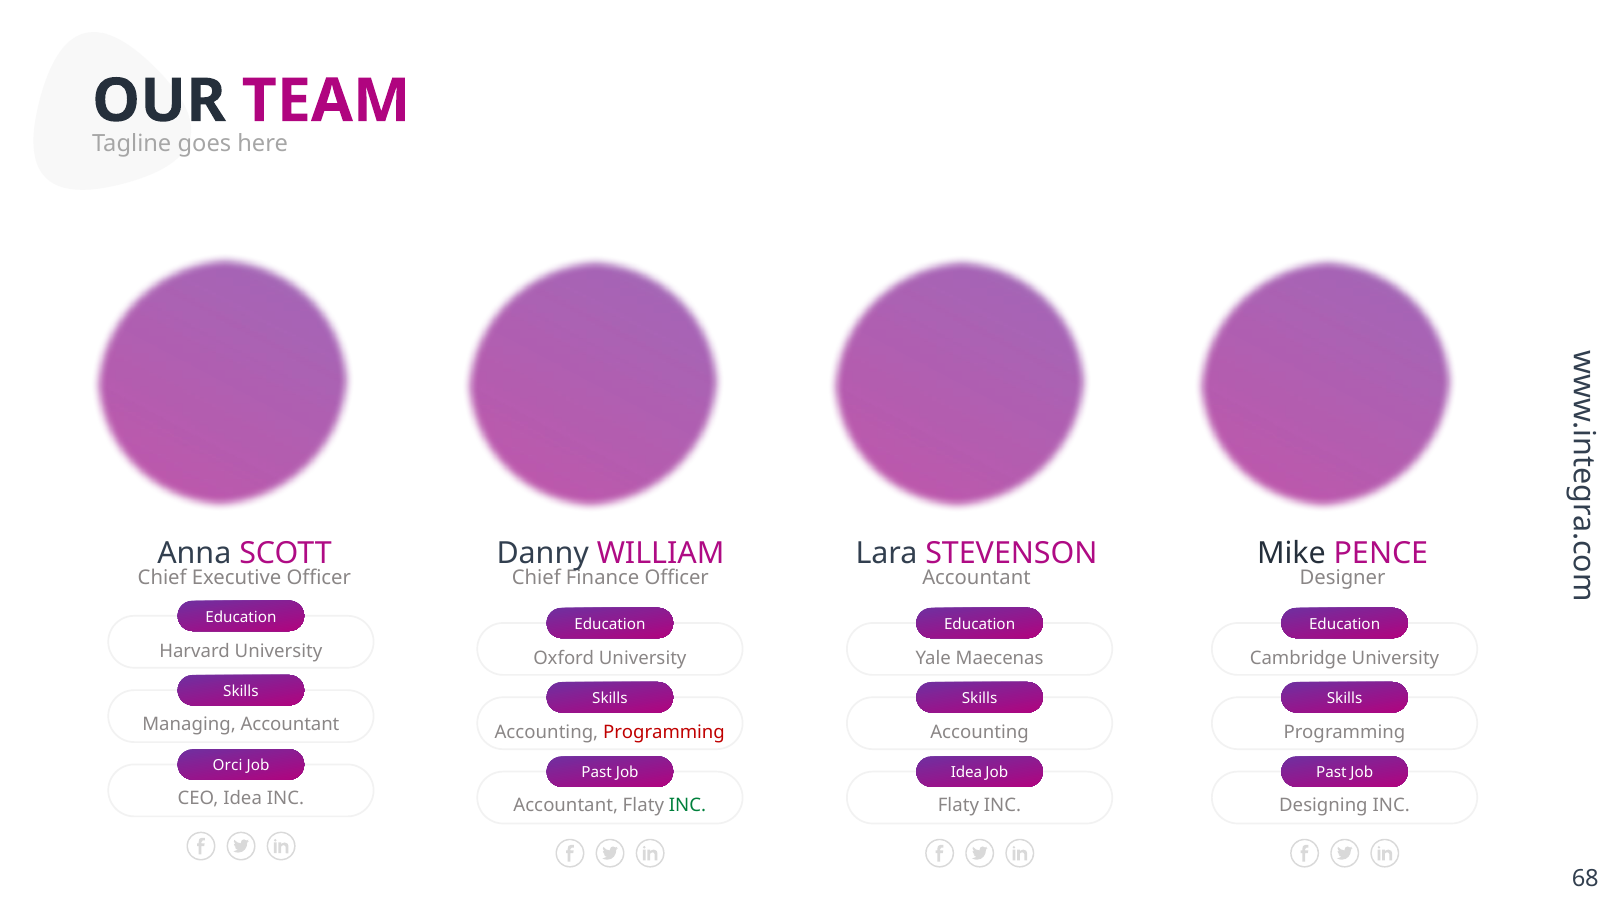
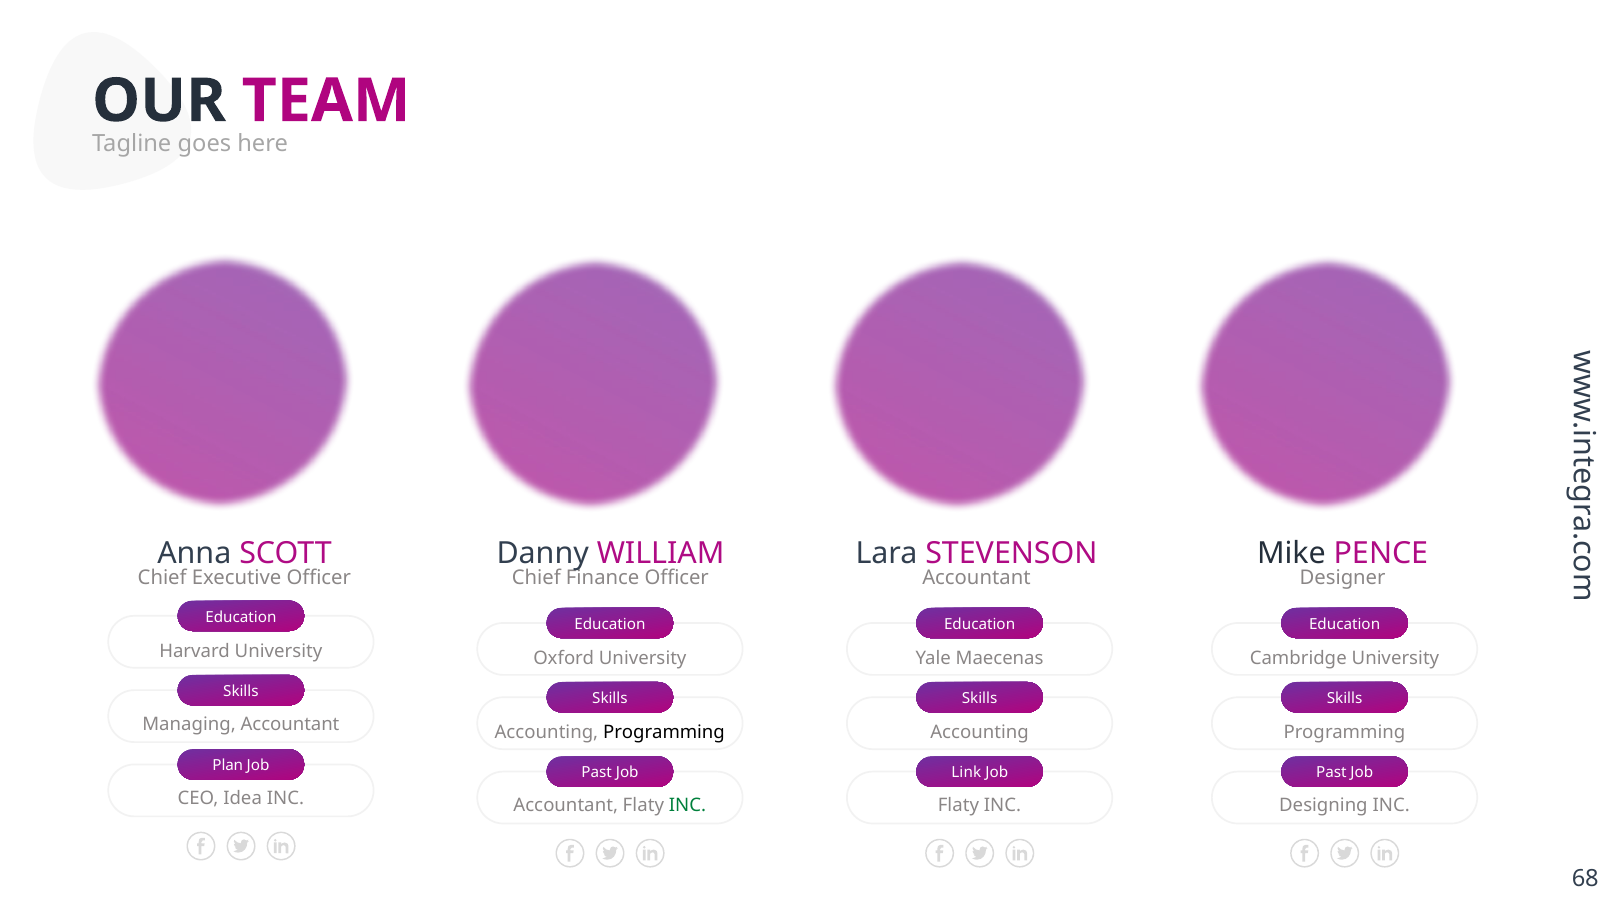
Programming at (664, 732) colour: red -> black
Orci: Orci -> Plan
Idea at (966, 772): Idea -> Link
